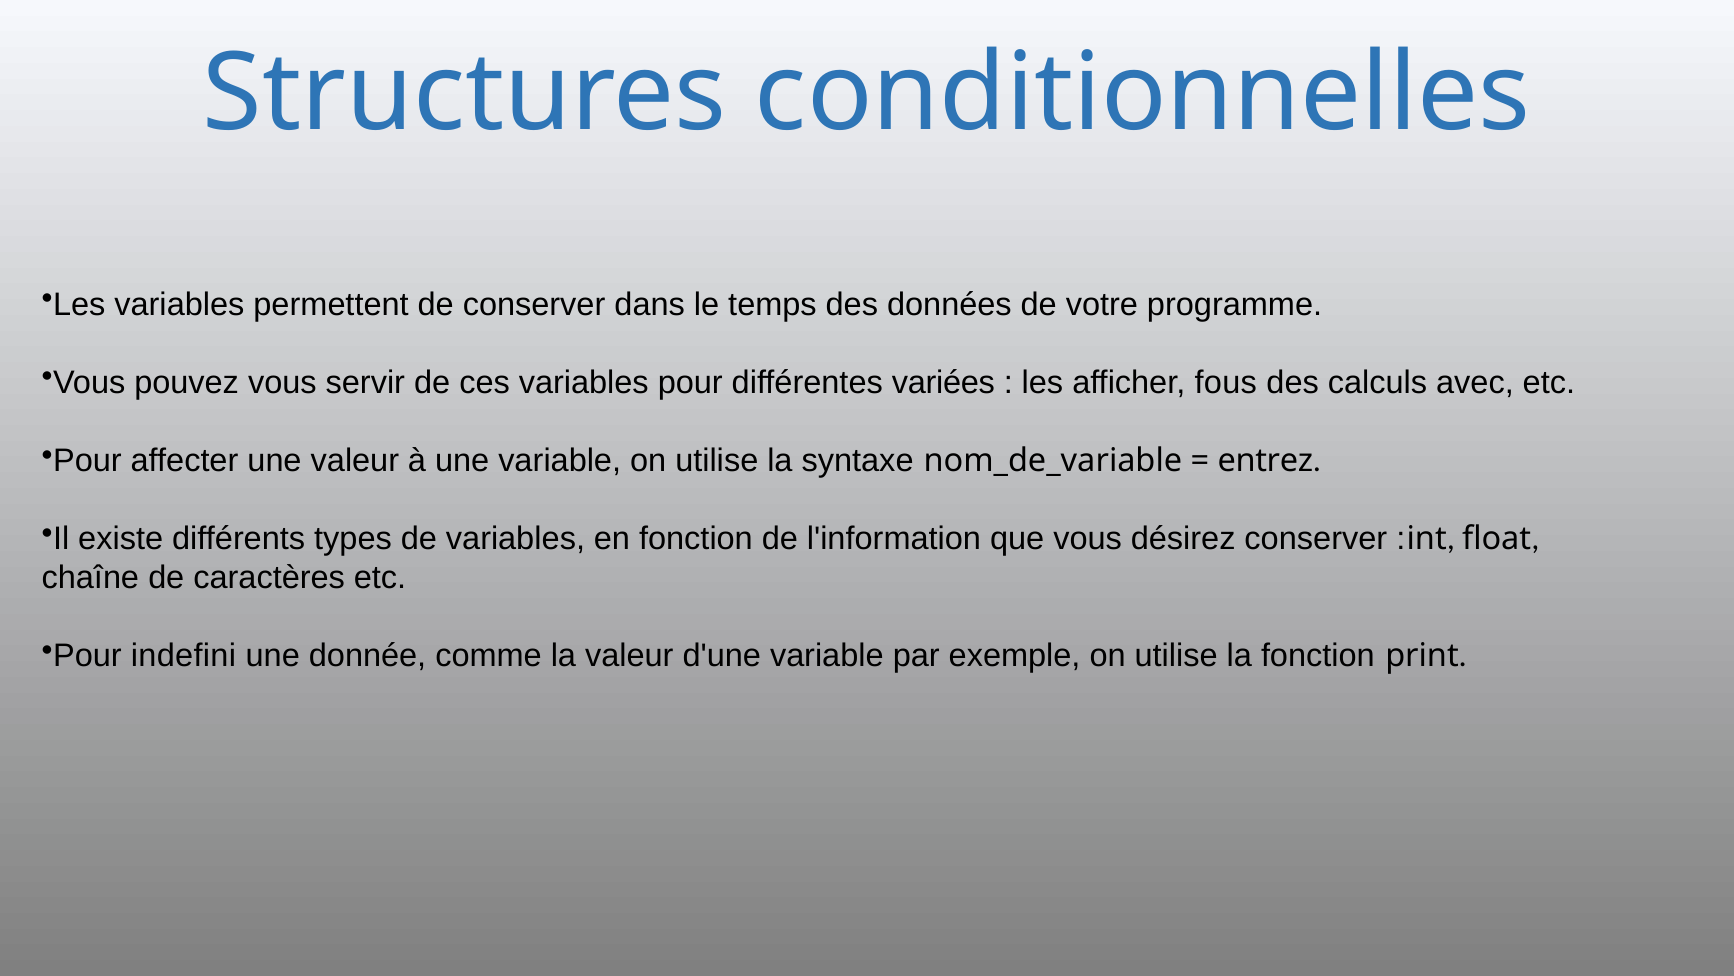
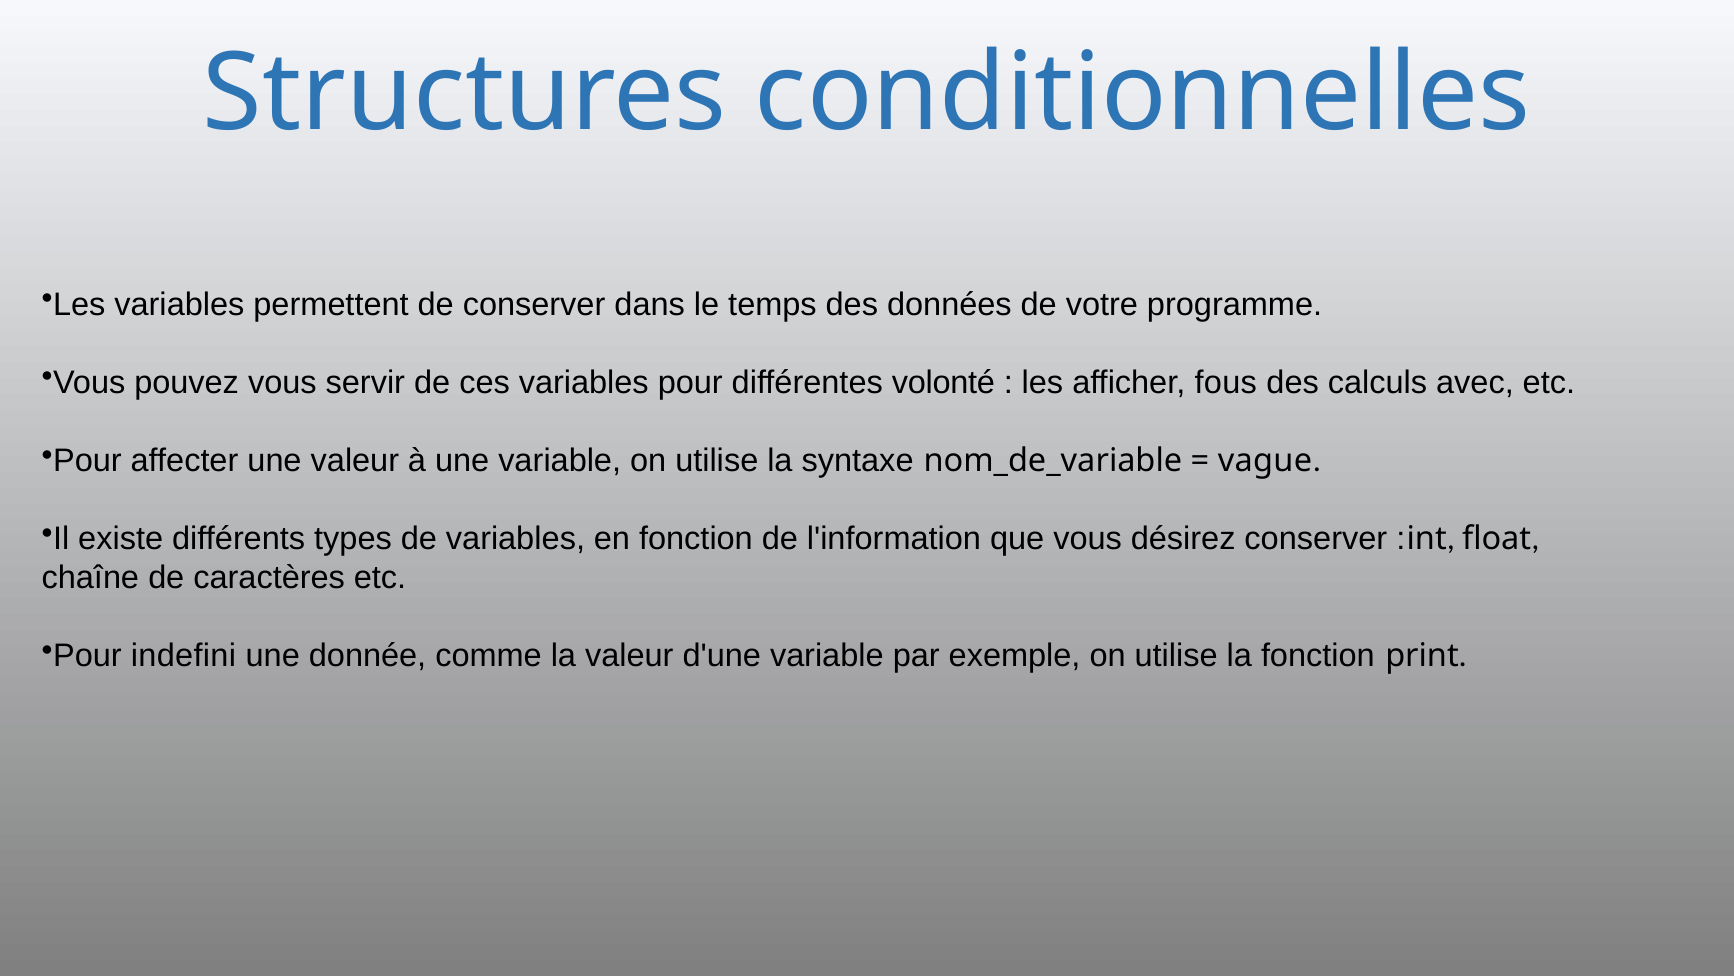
variées: variées -> volonté
entrez: entrez -> vague
